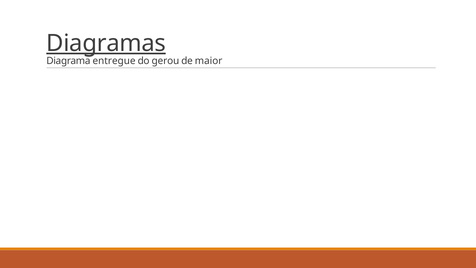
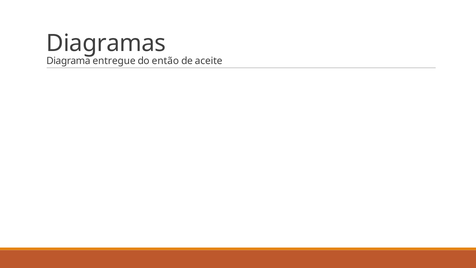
Diagramas underline: present -> none
gerou: gerou -> então
maior: maior -> aceite
